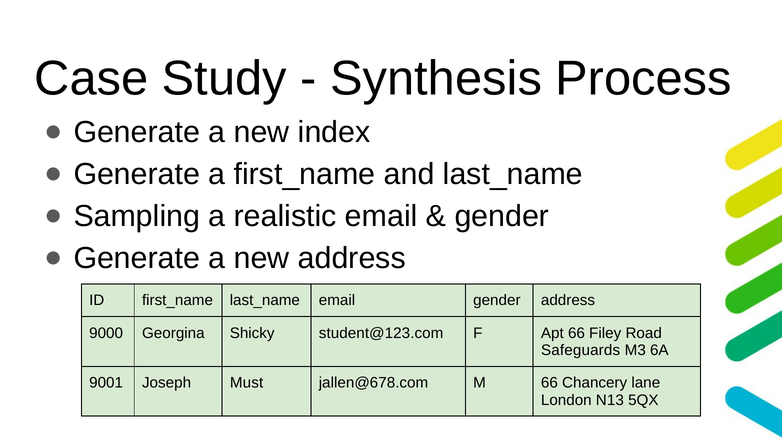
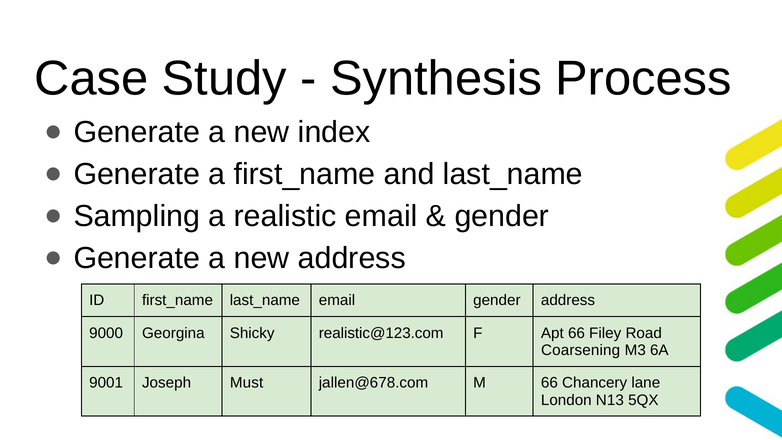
student@123.com: student@123.com -> realistic@123.com
Safeguards: Safeguards -> Coarsening
